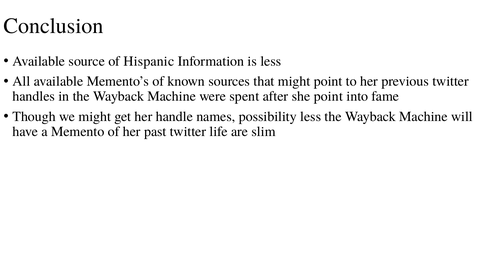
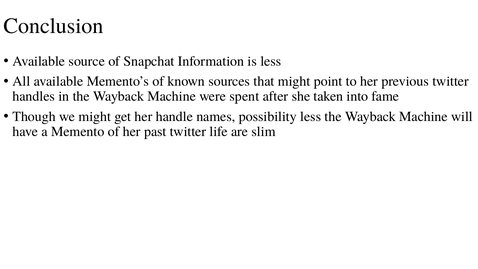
Hispanic: Hispanic -> Snapchat
she point: point -> taken
